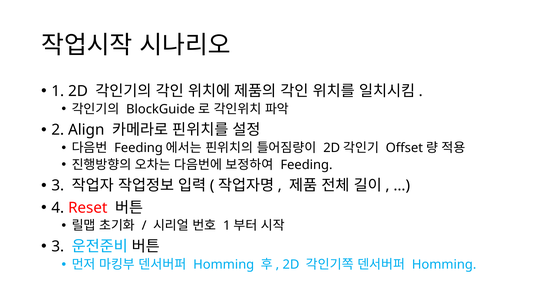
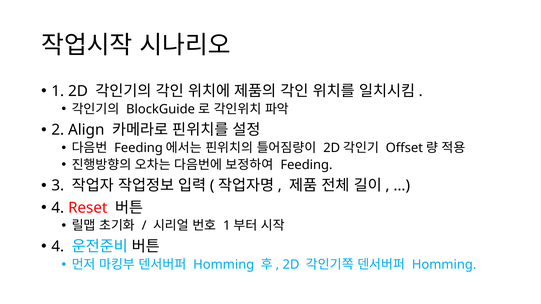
3 at (58, 247): 3 -> 4
